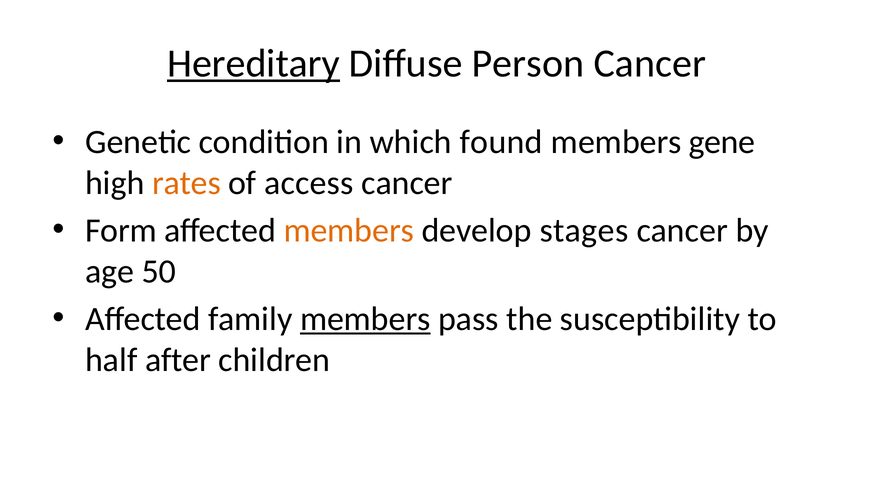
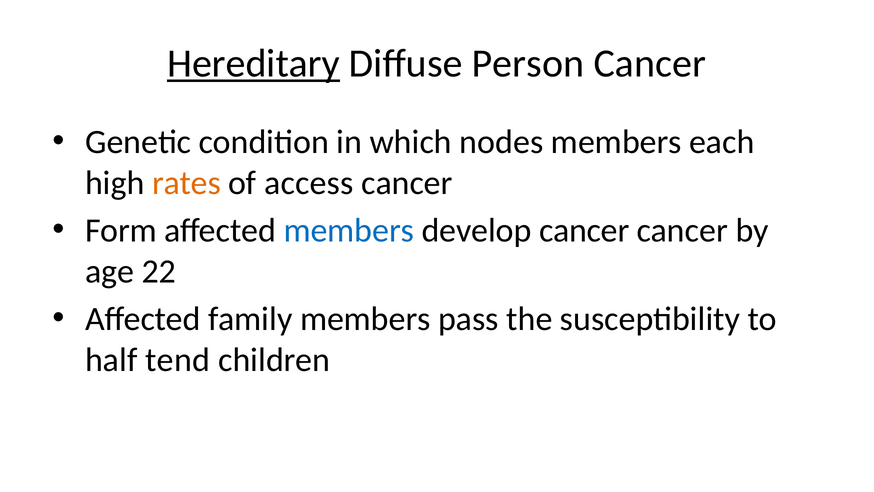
found: found -> nodes
gene: gene -> each
members at (349, 230) colour: orange -> blue
develop stages: stages -> cancer
50: 50 -> 22
members at (365, 319) underline: present -> none
after: after -> tend
